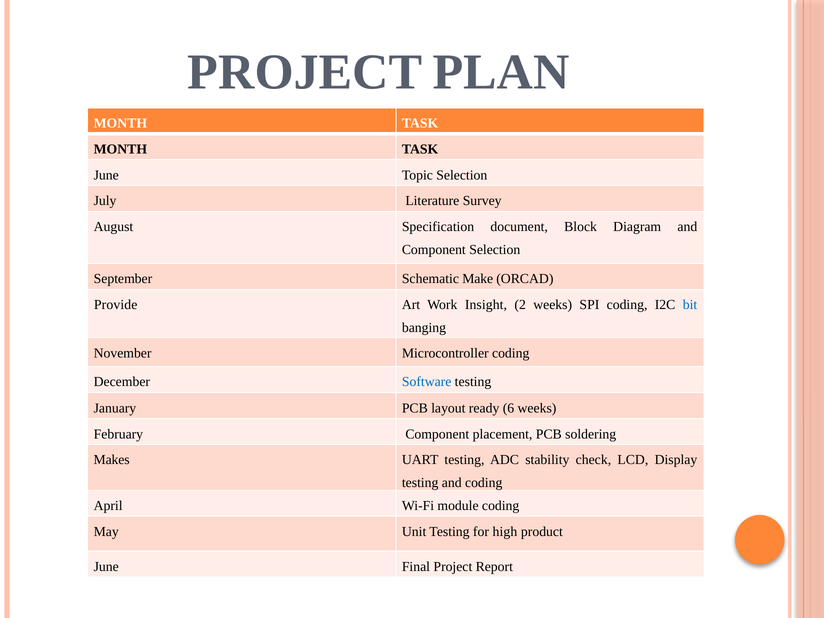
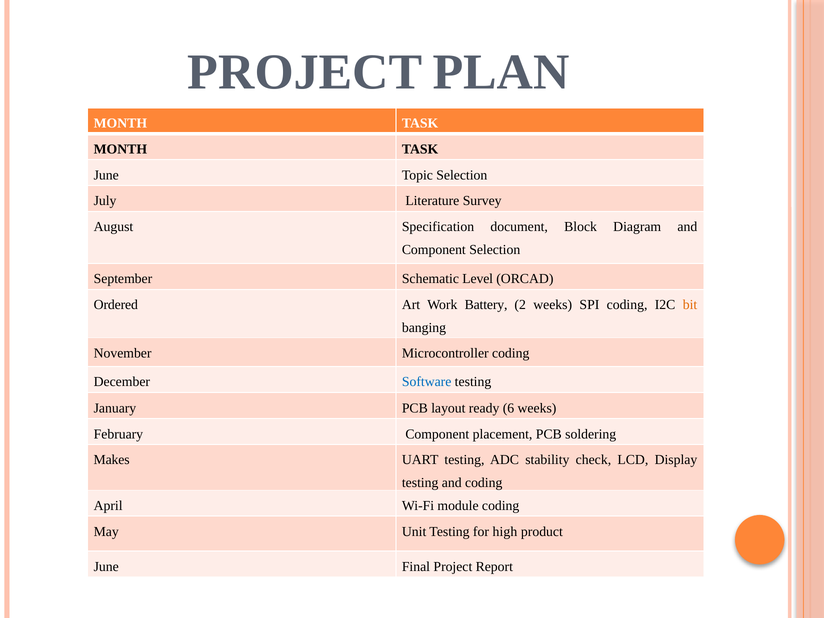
Make: Make -> Level
Provide: Provide -> Ordered
Insight: Insight -> Battery
bit colour: blue -> orange
